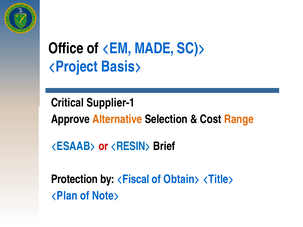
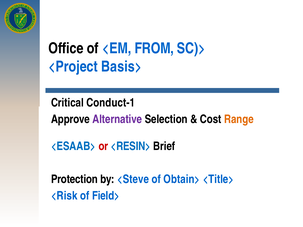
MADE: MADE -> FROM
Supplier-1: Supplier-1 -> Conduct-1
Alternative colour: orange -> purple
<Fiscal: <Fiscal -> <Steve
<Plan: <Plan -> <Risk
Note>: Note> -> Field>
